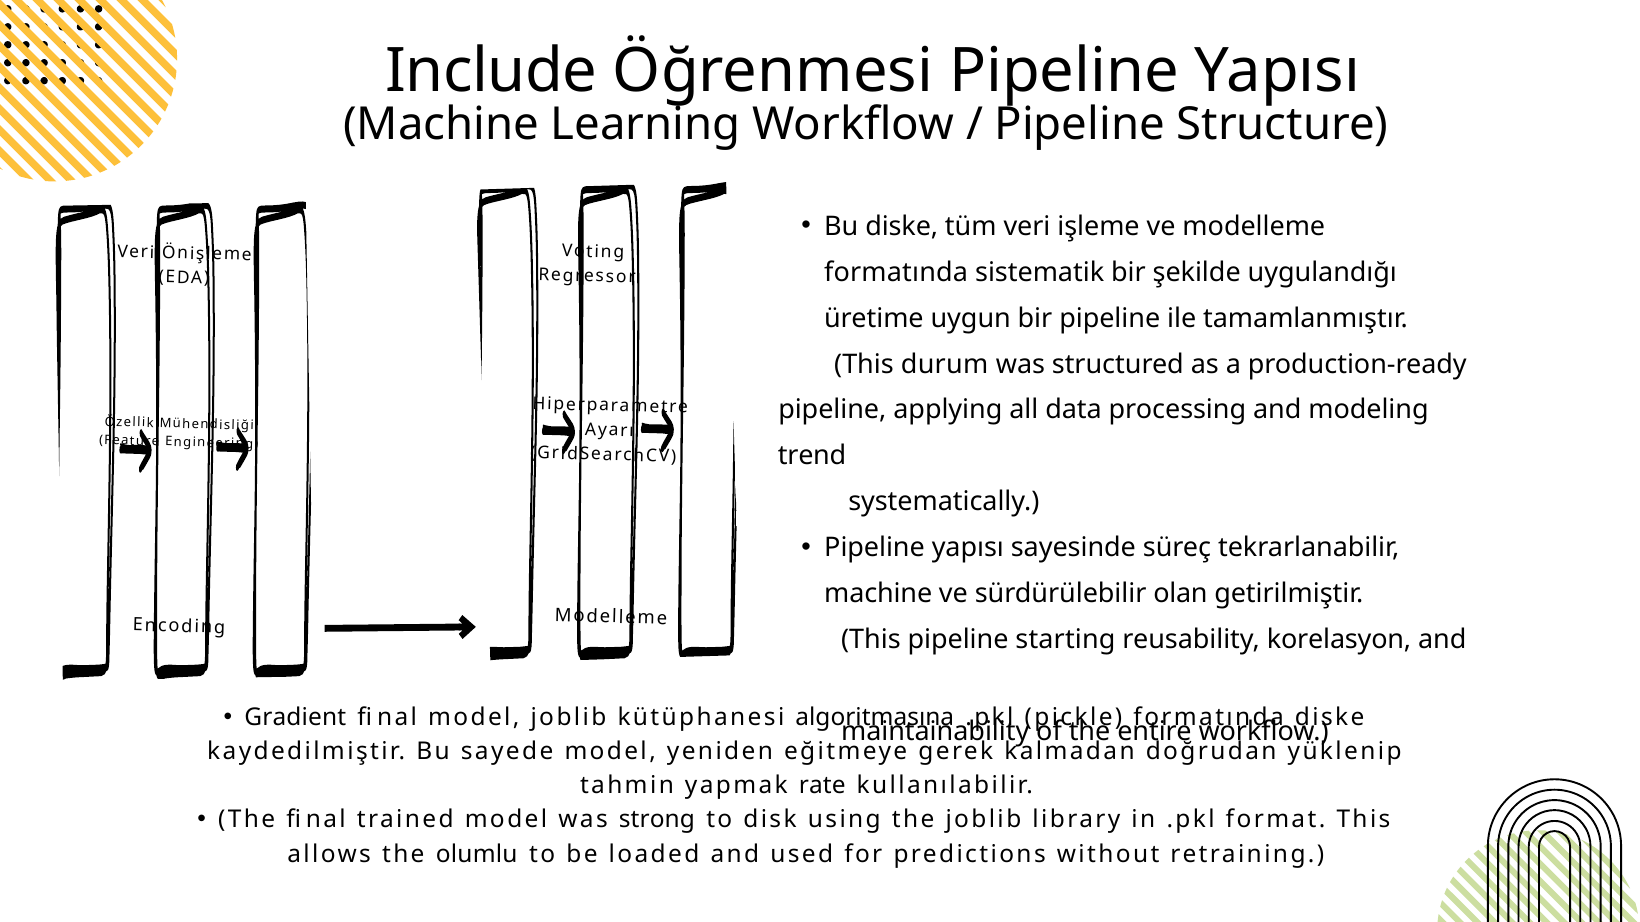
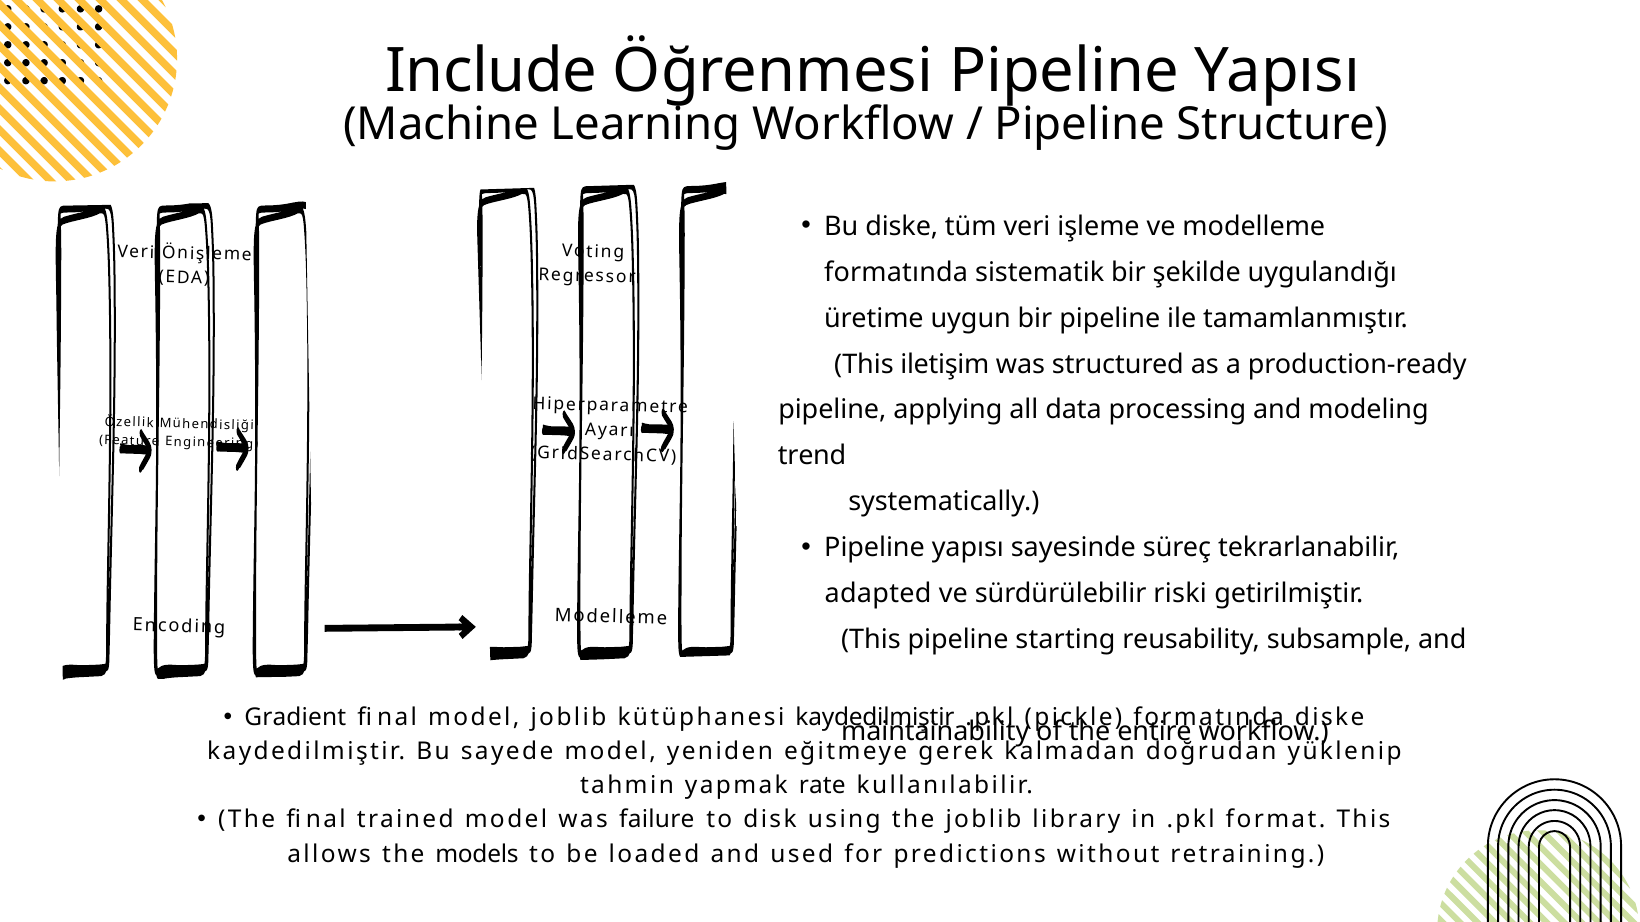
durum: durum -> iletişim
machine at (878, 594): machine -> adapted
olan: olan -> riski
korelasyon: korelasyon -> subsample
kütüphanesi algoritmasına: algoritmasına -> kaydedilmiştir
strong: strong -> failure
olumlu: olumlu -> models
